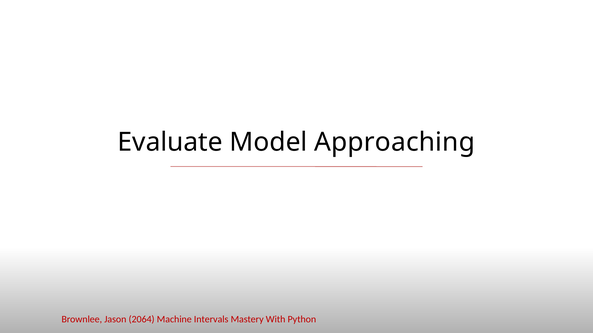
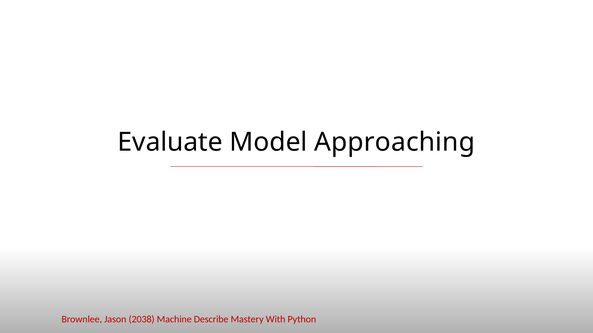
2064: 2064 -> 2038
Intervals: Intervals -> Describe
